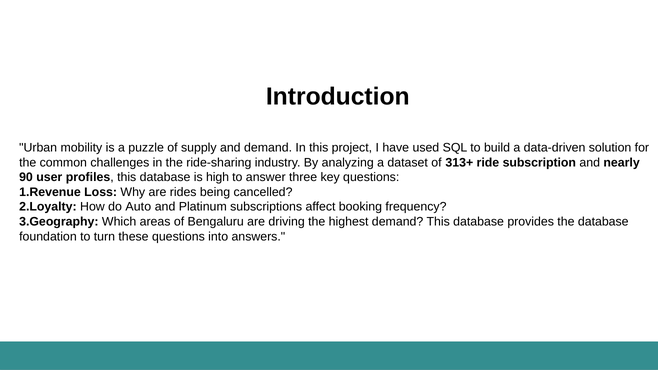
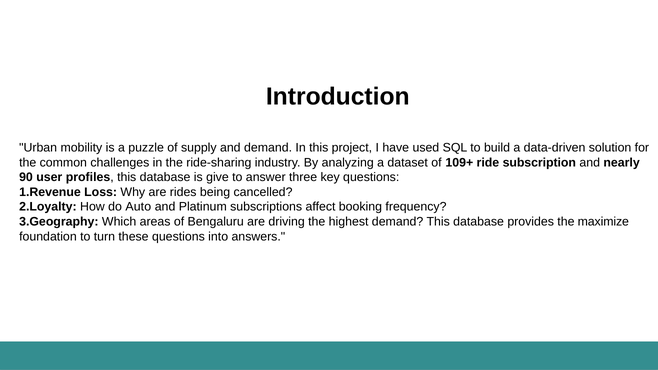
313+: 313+ -> 109+
high: high -> give
the database: database -> maximize
